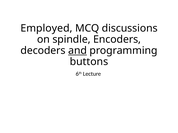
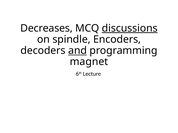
Employed: Employed -> Decreases
discussions underline: none -> present
buttons: buttons -> magnet
